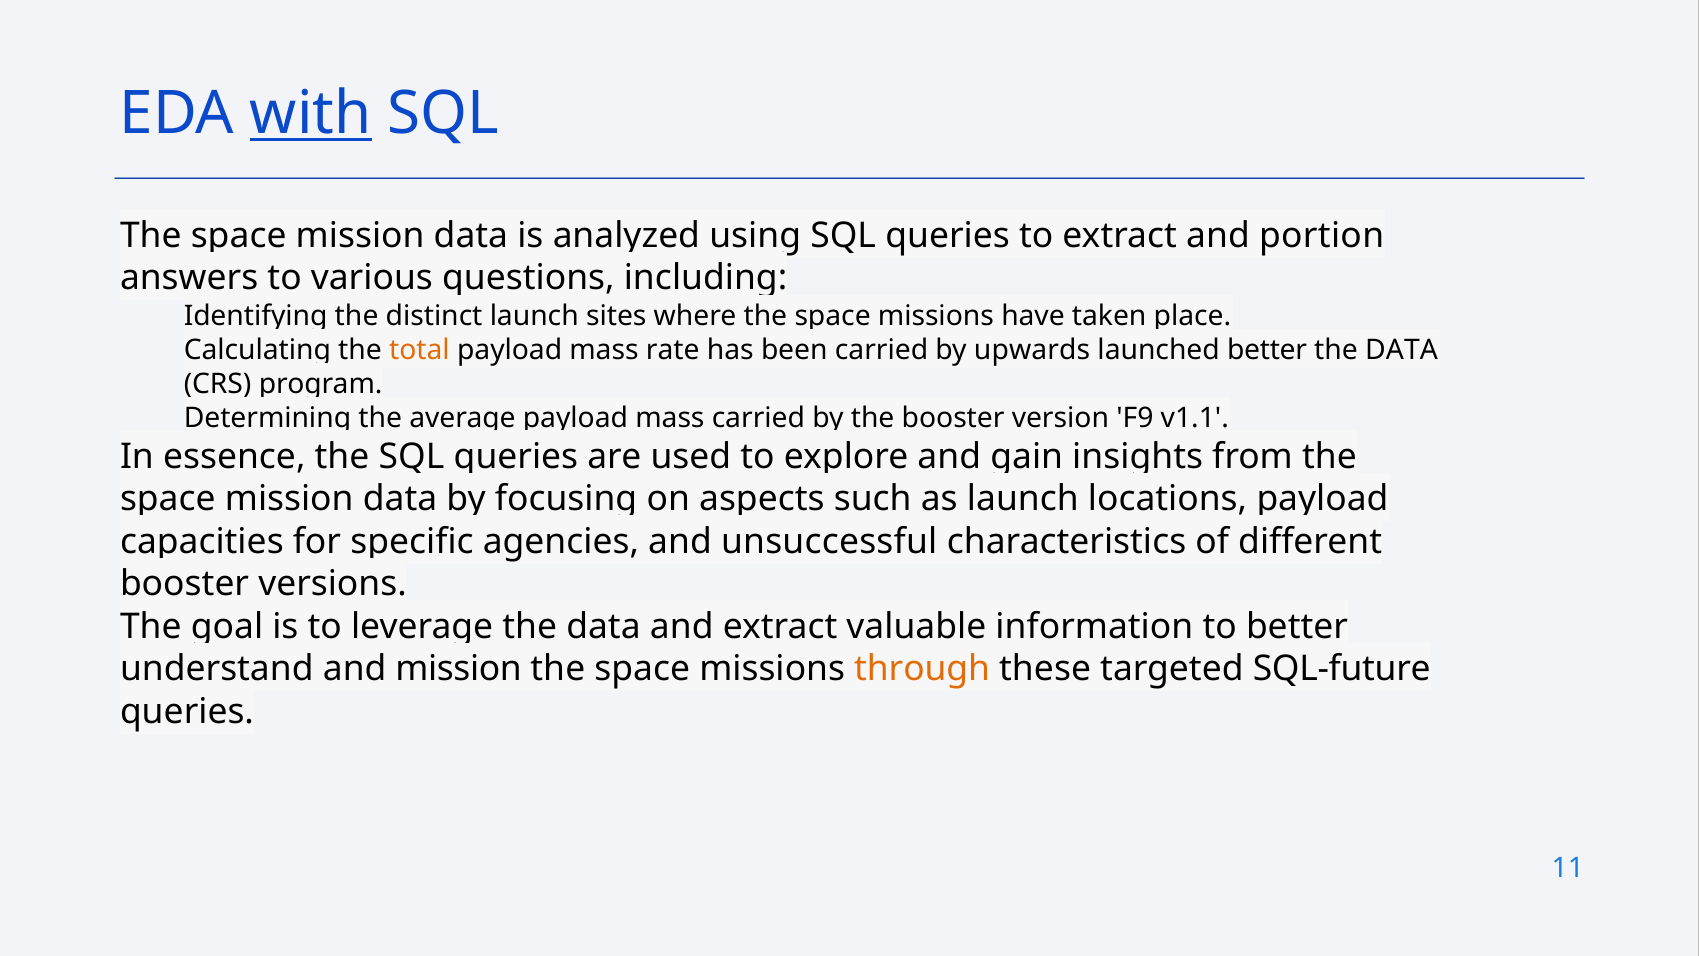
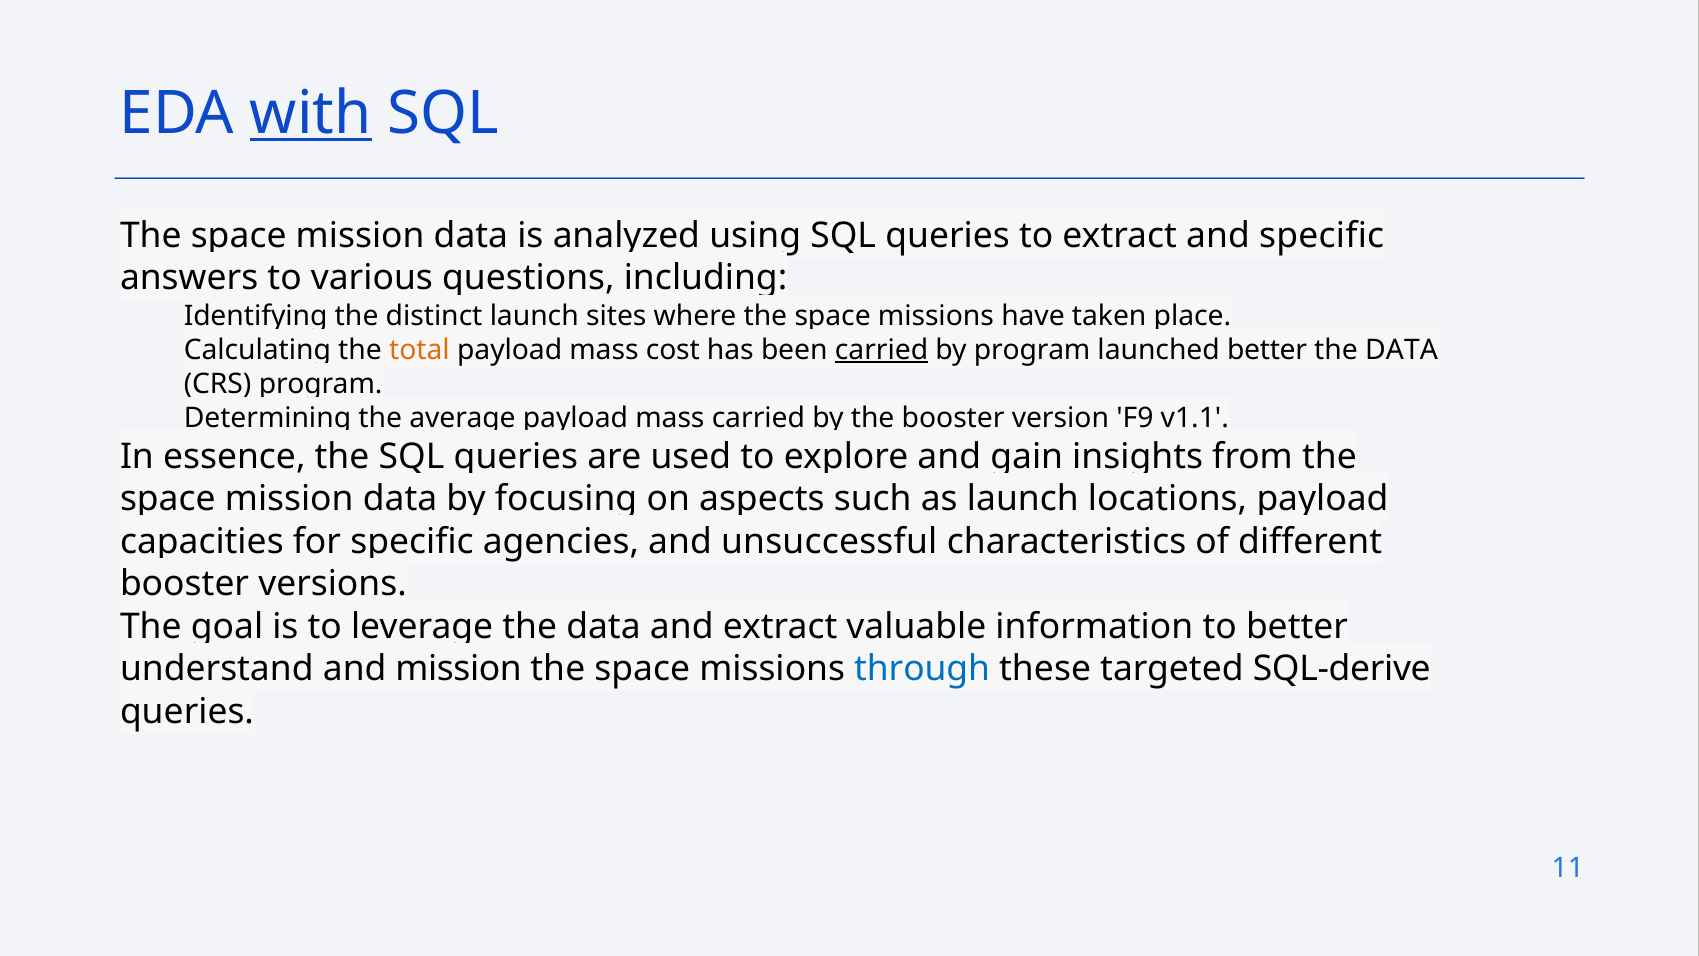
and portion: portion -> specific
rate: rate -> cost
carried at (882, 350) underline: none -> present
by upwards: upwards -> program
through colour: orange -> blue
SQL-future: SQL-future -> SQL-derive
